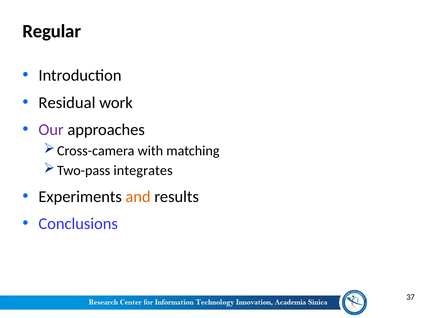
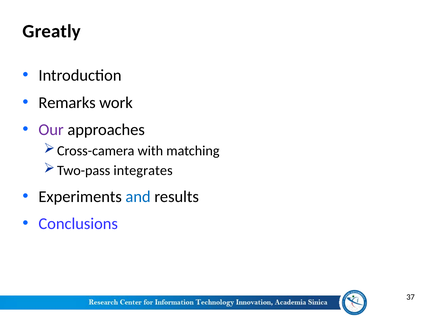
Regular: Regular -> Greatly
Residual: Residual -> Remarks
and colour: orange -> blue
